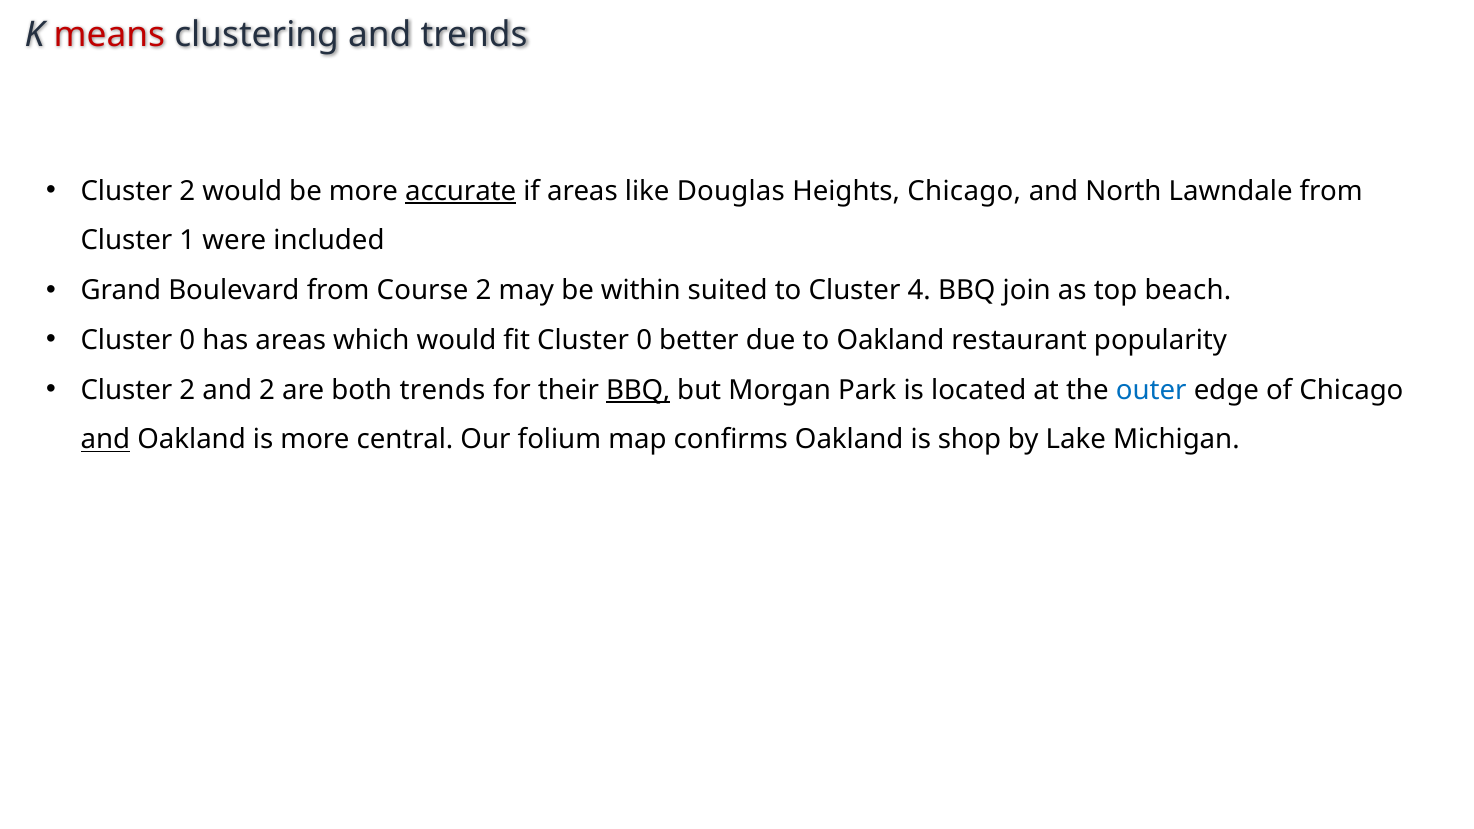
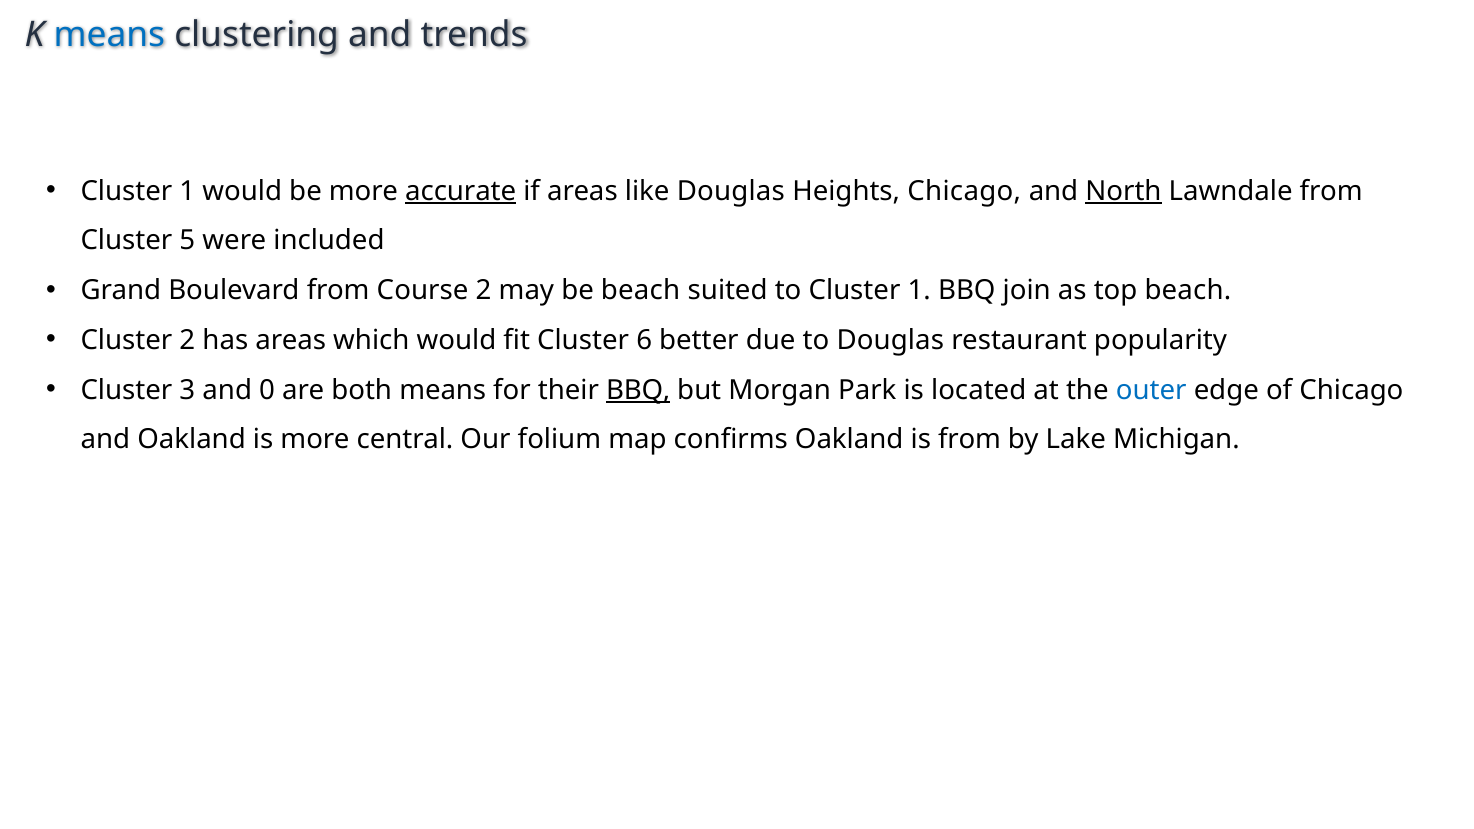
means at (109, 35) colour: red -> blue
2 at (187, 191): 2 -> 1
North underline: none -> present
1: 1 -> 5
be within: within -> beach
to Cluster 4: 4 -> 1
0 at (187, 340): 0 -> 2
fit Cluster 0: 0 -> 6
to Oakland: Oakland -> Douglas
2 at (187, 390): 2 -> 3
and 2: 2 -> 0
both trends: trends -> means
and at (105, 440) underline: present -> none
is shop: shop -> from
